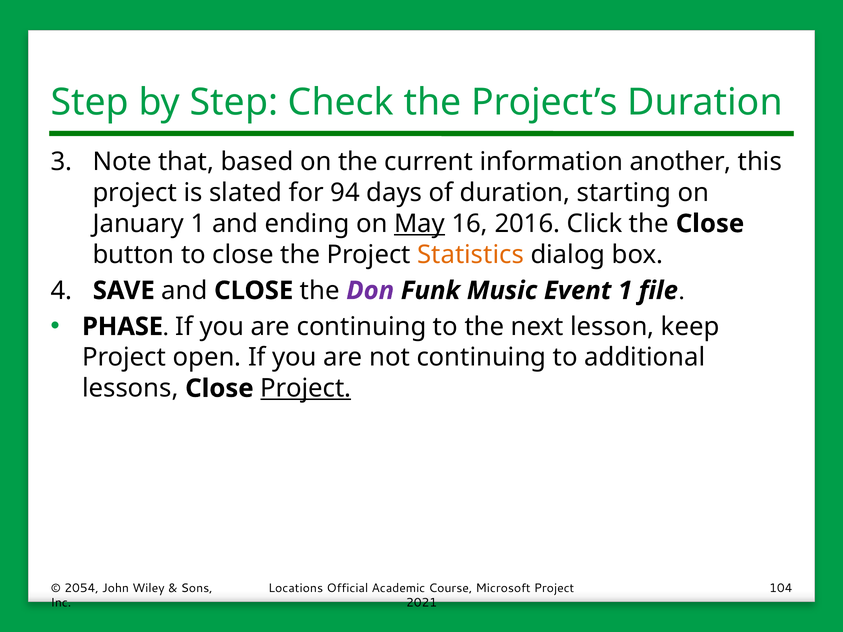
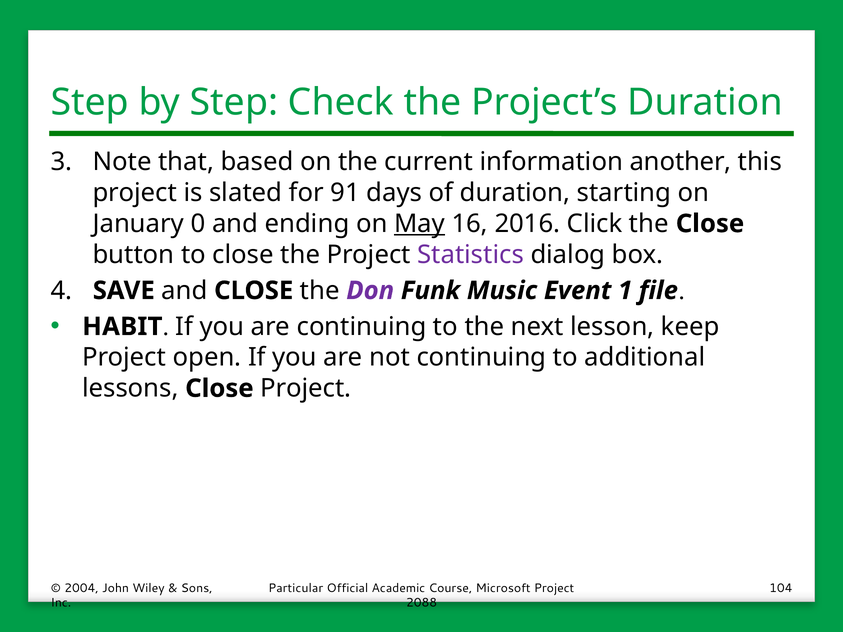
94: 94 -> 91
January 1: 1 -> 0
Statistics colour: orange -> purple
PHASE: PHASE -> HABIT
Project at (306, 389) underline: present -> none
2054: 2054 -> 2004
Locations: Locations -> Particular
2021: 2021 -> 2088
